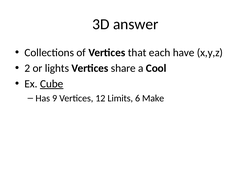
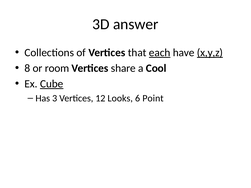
each underline: none -> present
x,y,z underline: none -> present
2: 2 -> 8
lights: lights -> room
9: 9 -> 3
Limits: Limits -> Looks
Make: Make -> Point
